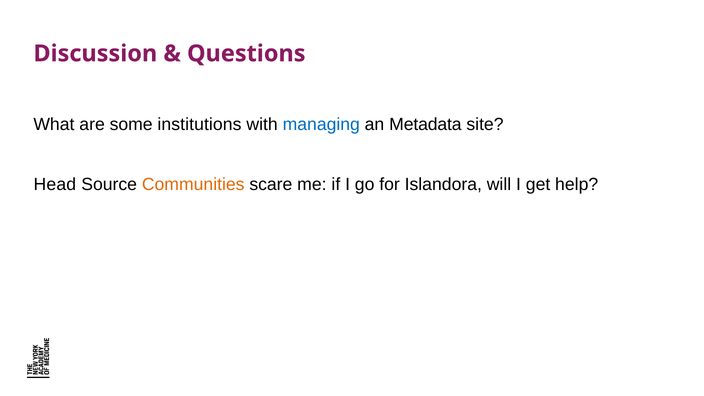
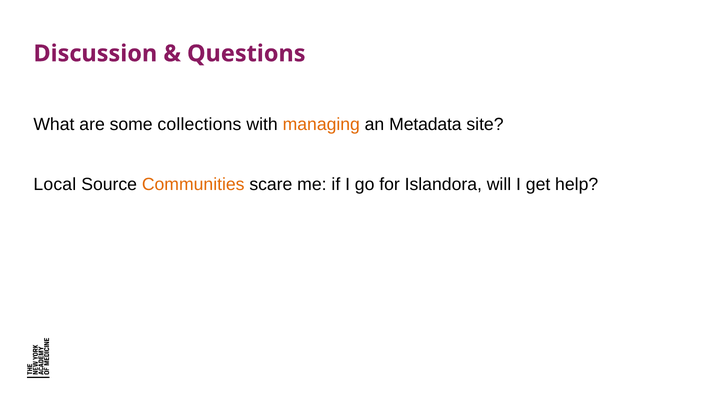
institutions: institutions -> collections
managing colour: blue -> orange
Head: Head -> Local
